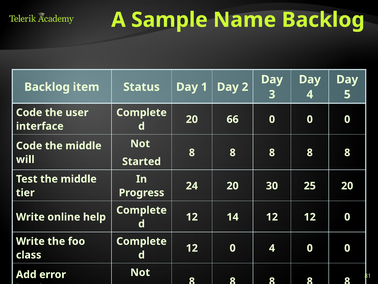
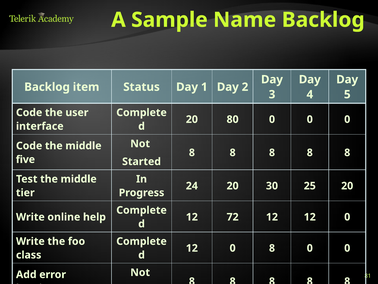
66: 66 -> 80
will: will -> five
14: 14 -> 72
0 4: 4 -> 8
